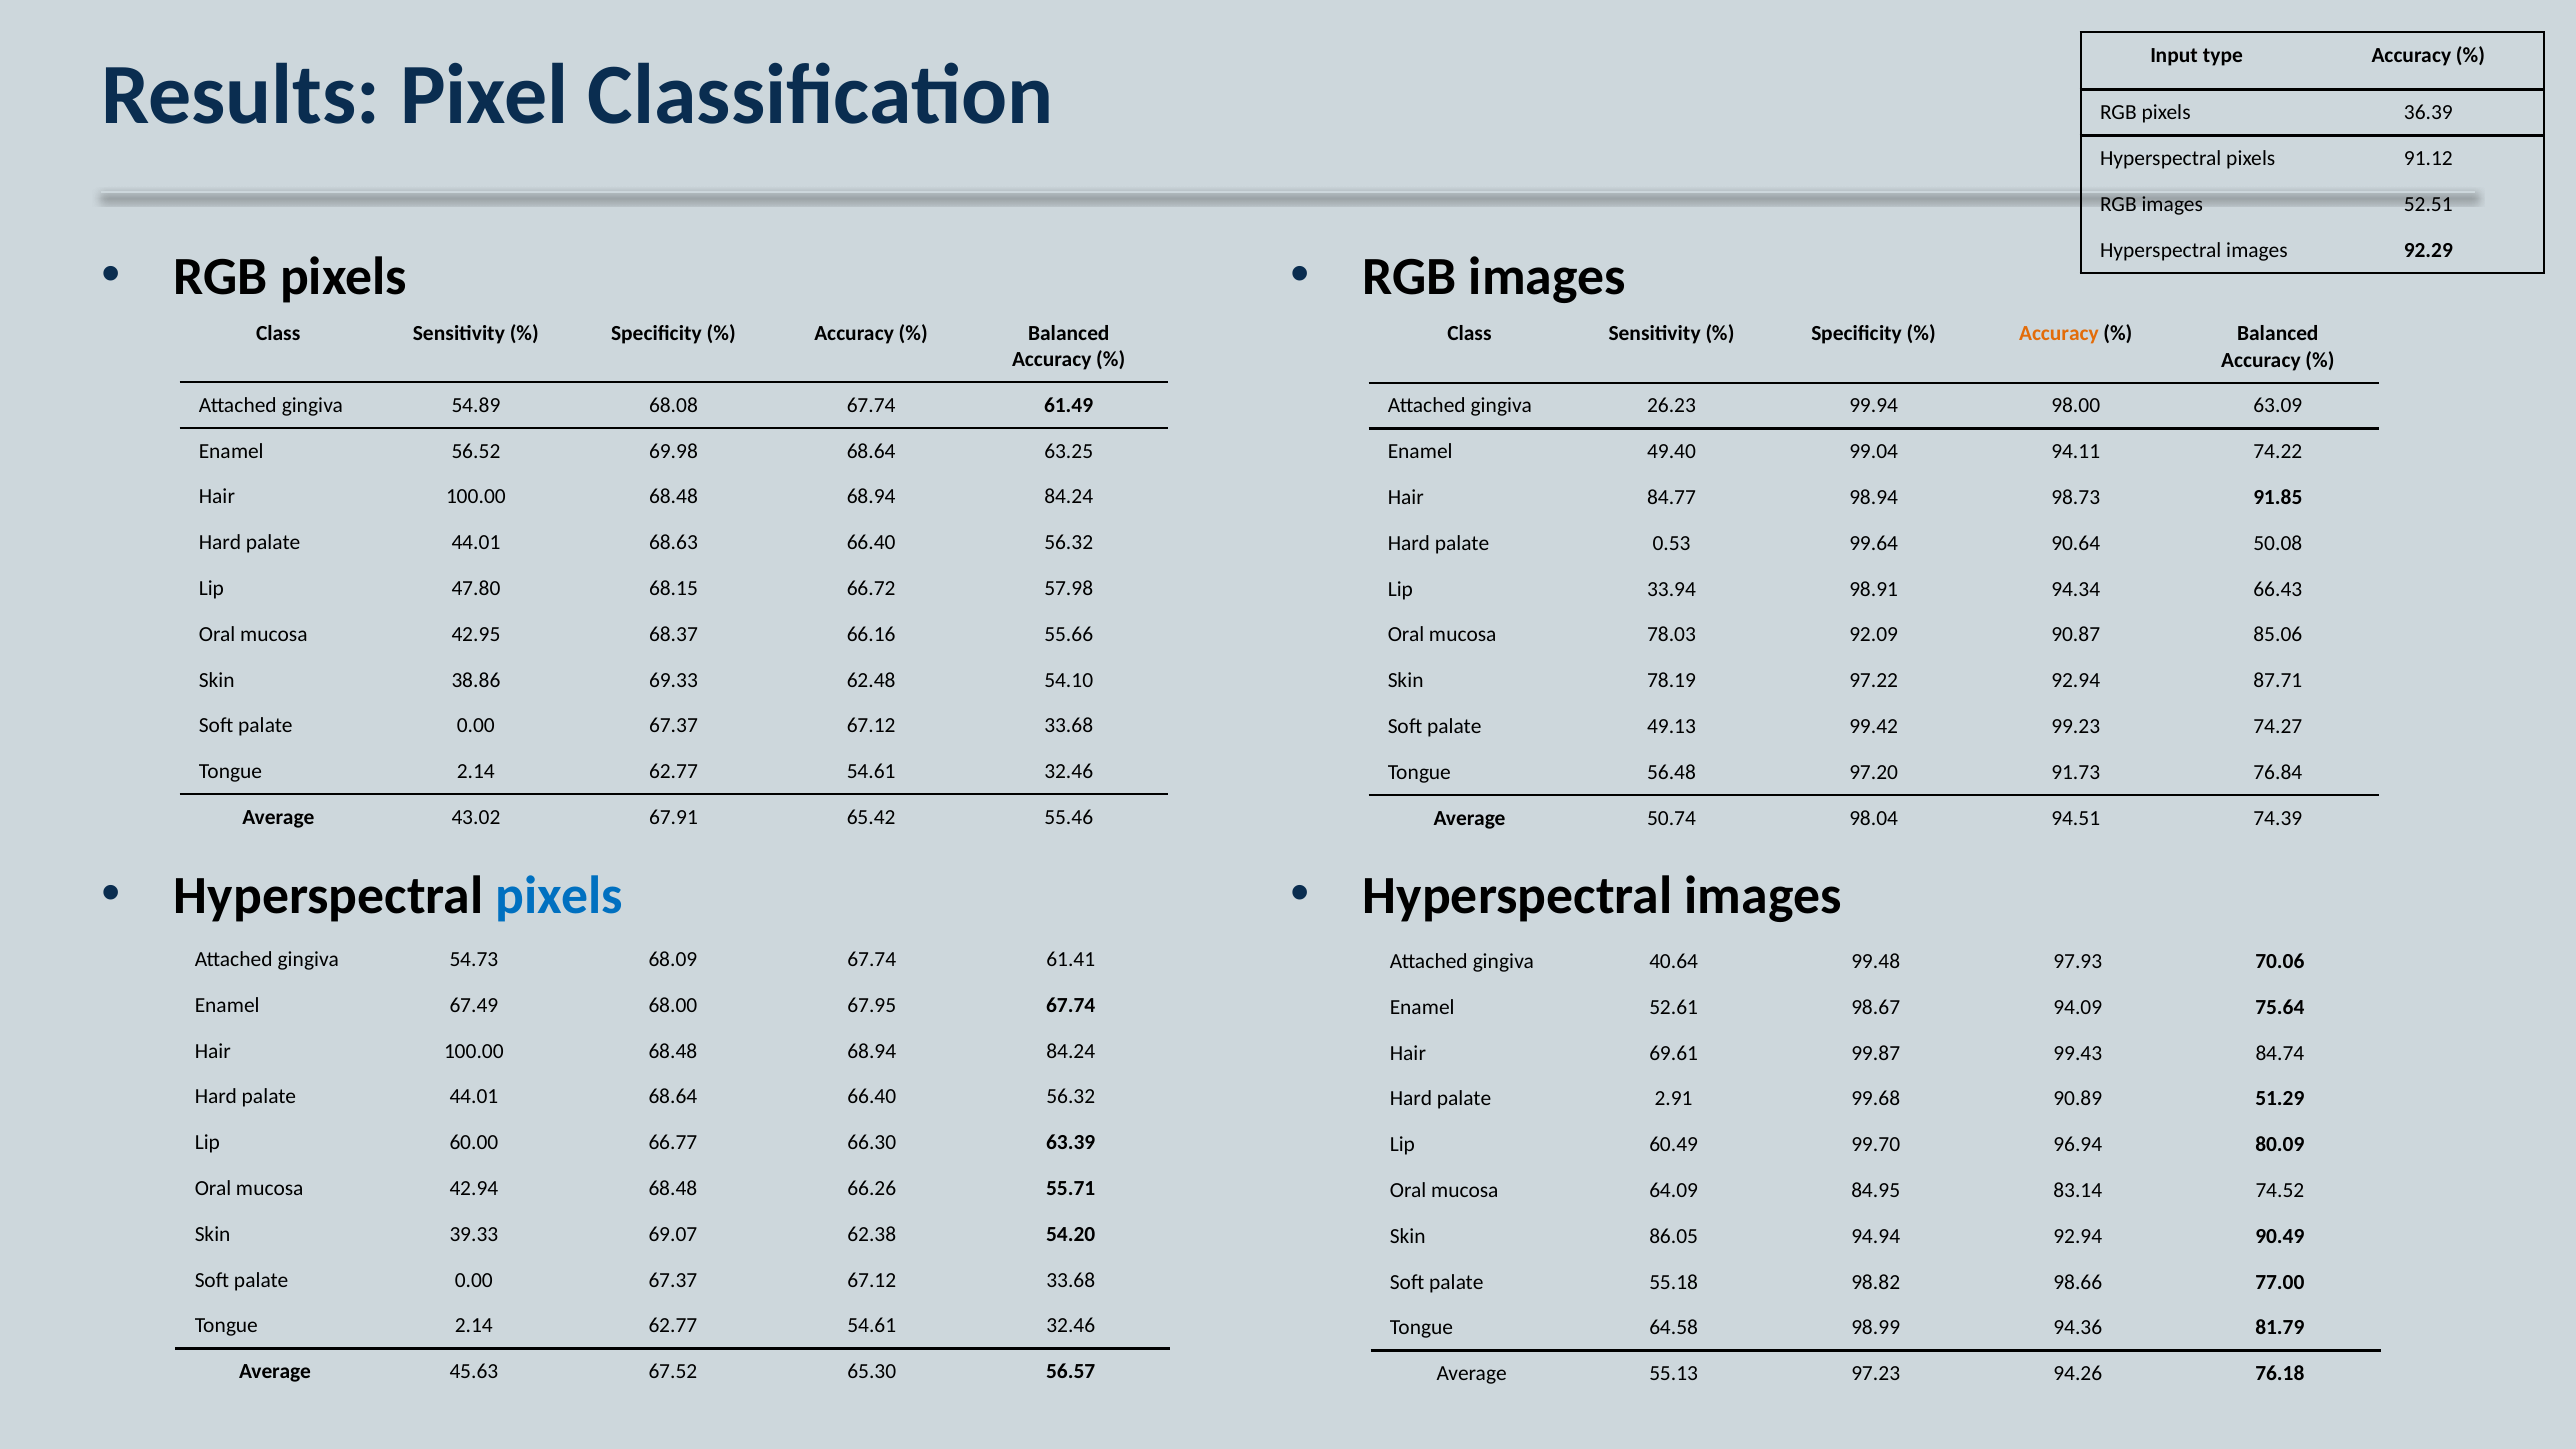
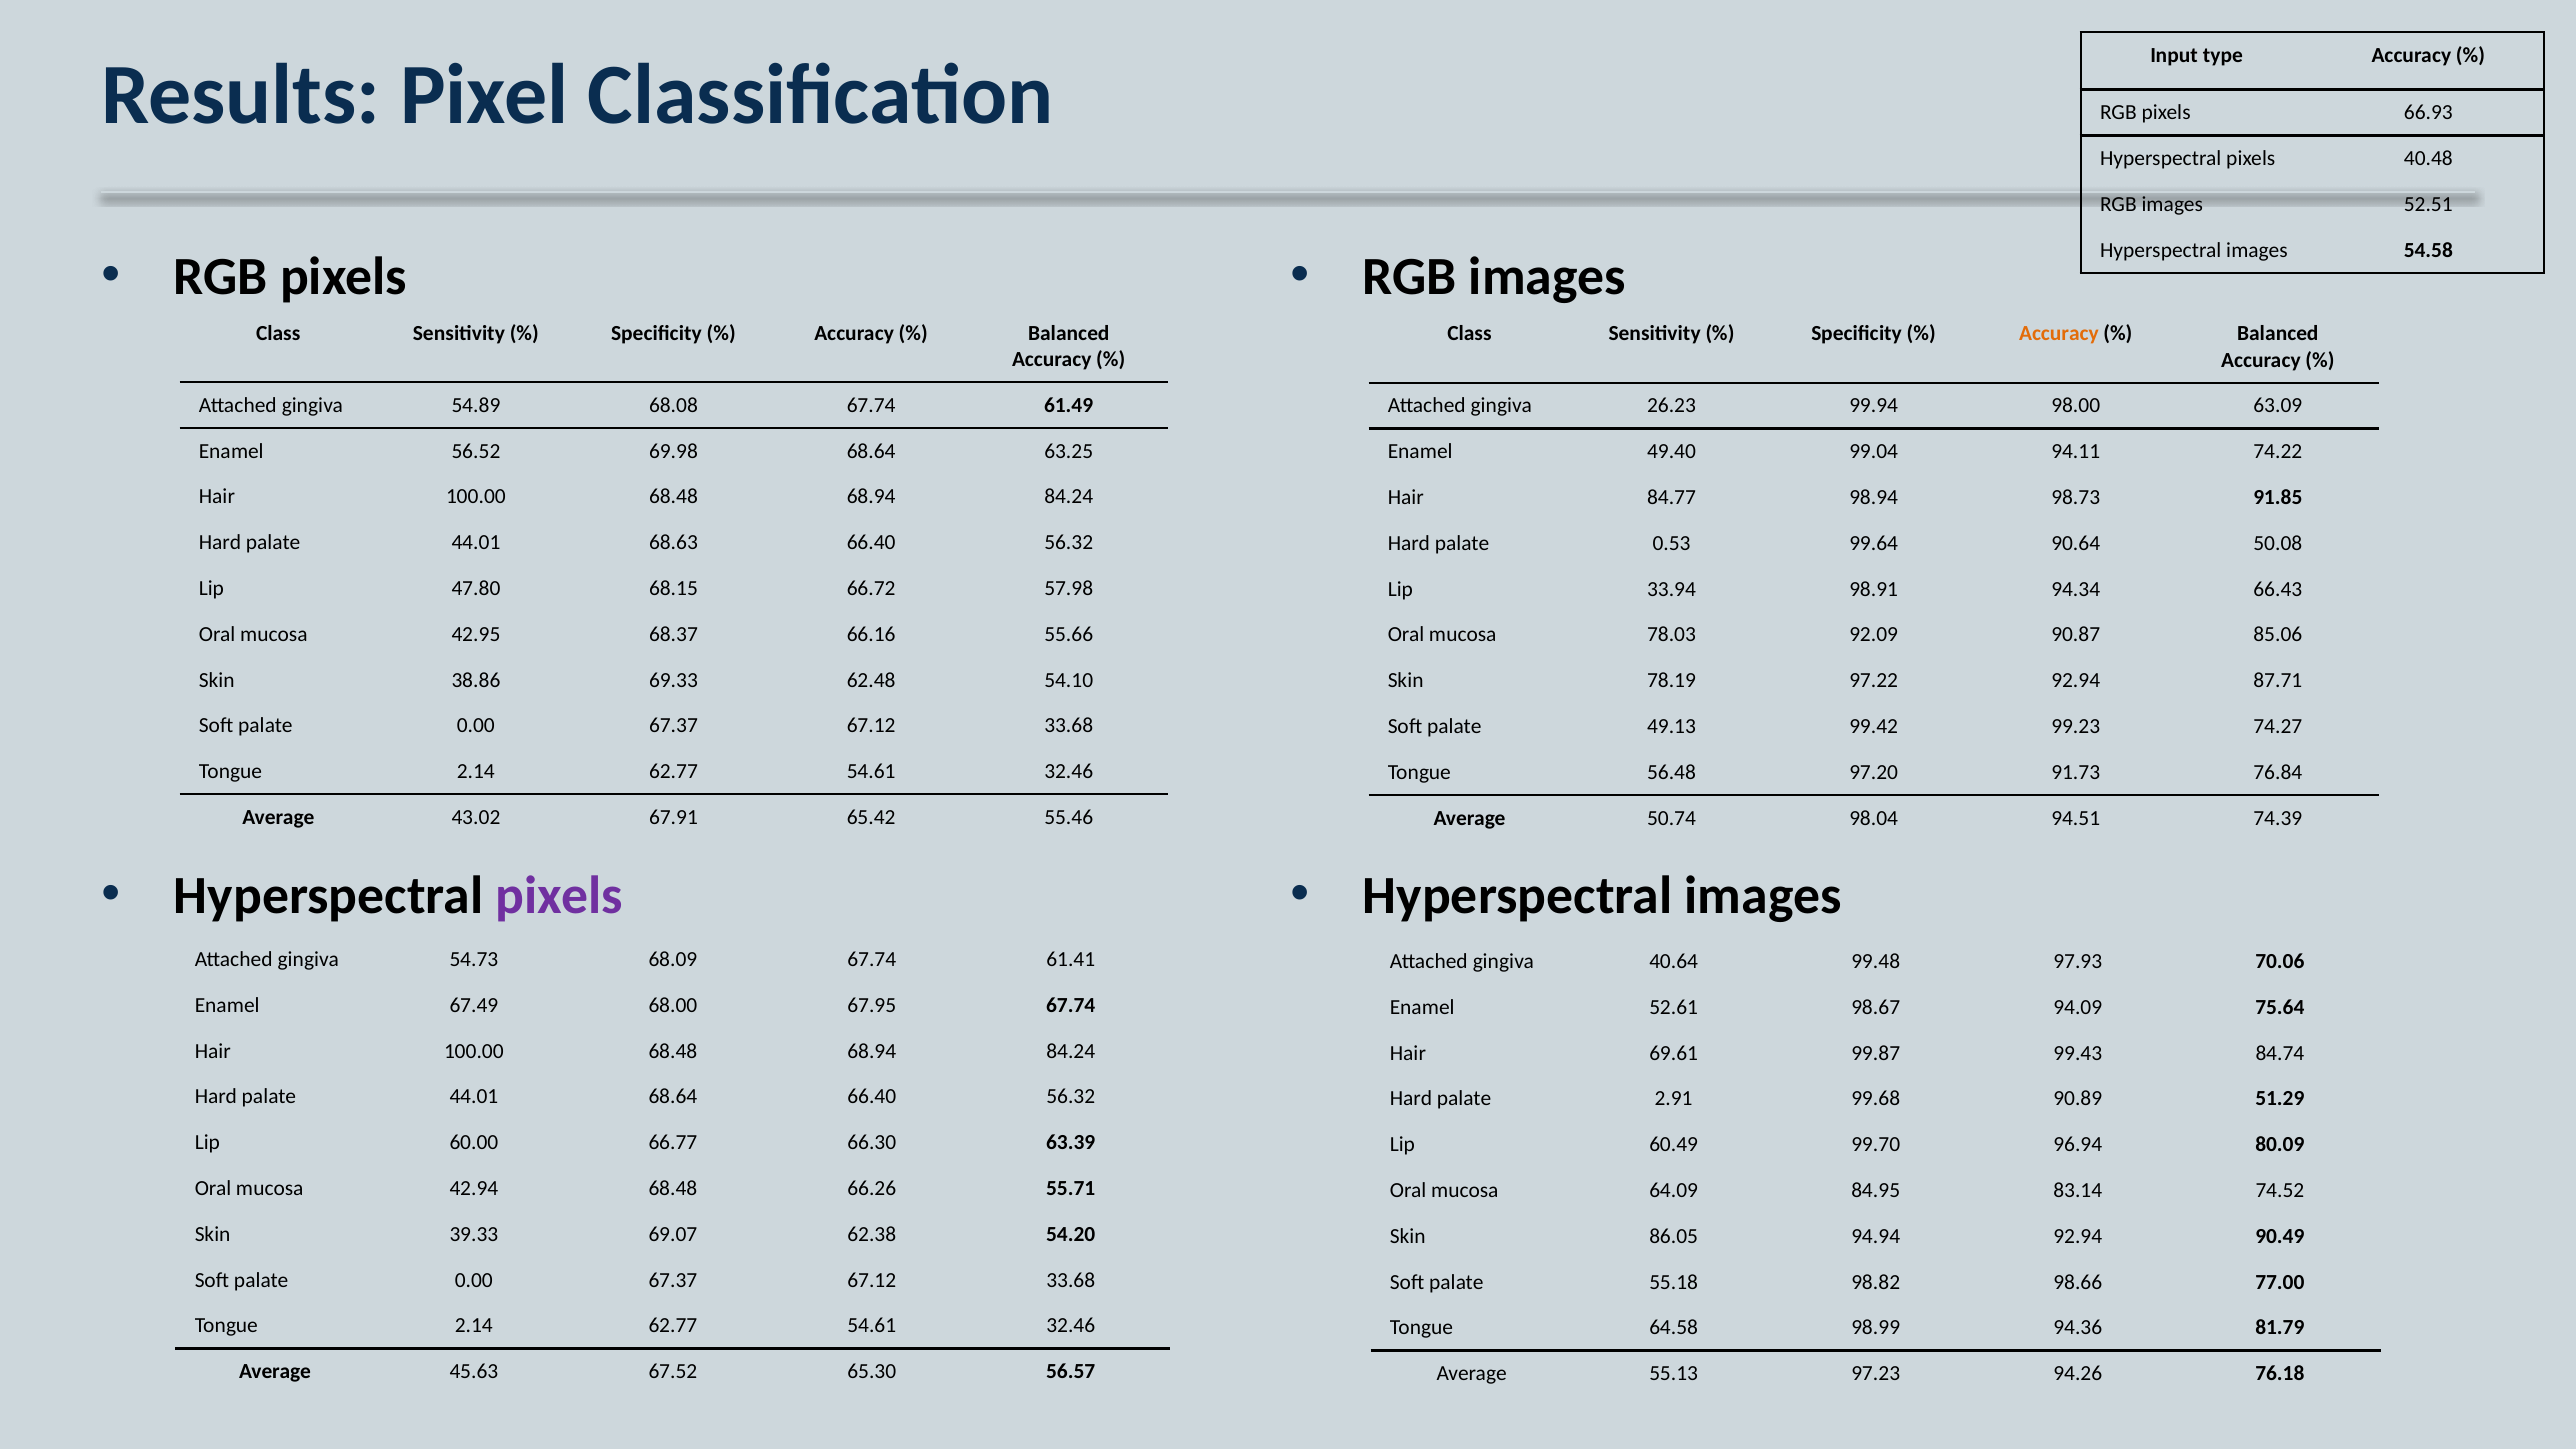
36.39: 36.39 -> 66.93
91.12: 91.12 -> 40.48
92.29: 92.29 -> 54.58
pixels at (559, 896) colour: blue -> purple
